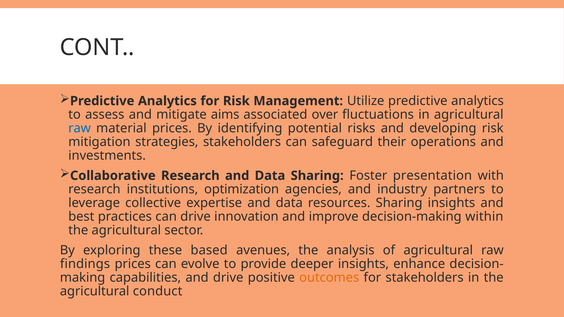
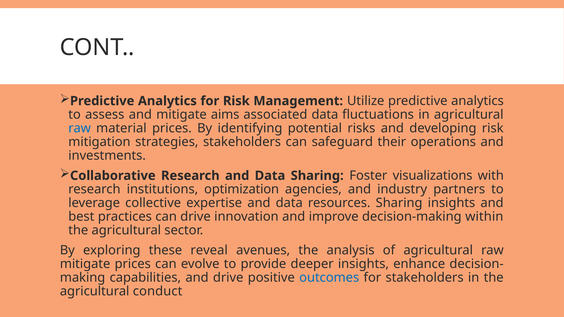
associated over: over -> data
presentation: presentation -> visualizations
based: based -> reveal
findings at (85, 264): findings -> mitigate
outcomes colour: orange -> blue
